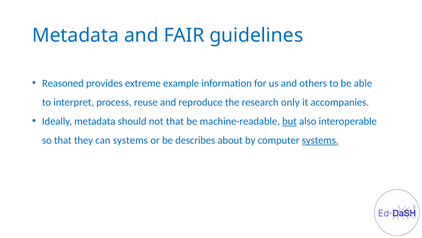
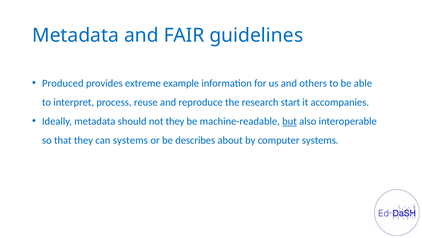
Reasoned: Reasoned -> Produced
only: only -> start
not that: that -> they
systems at (320, 140) underline: present -> none
